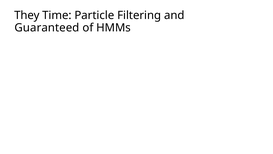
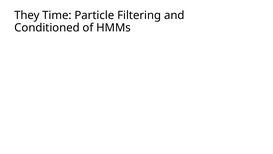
Guaranteed: Guaranteed -> Conditioned
